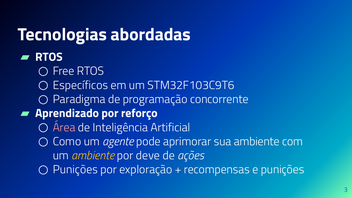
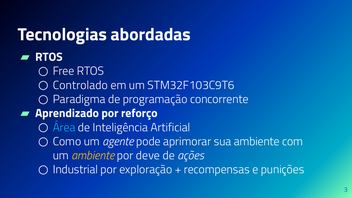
Específicos: Específicos -> Controlado
Área colour: pink -> light blue
Punições at (75, 170): Punições -> Industrial
